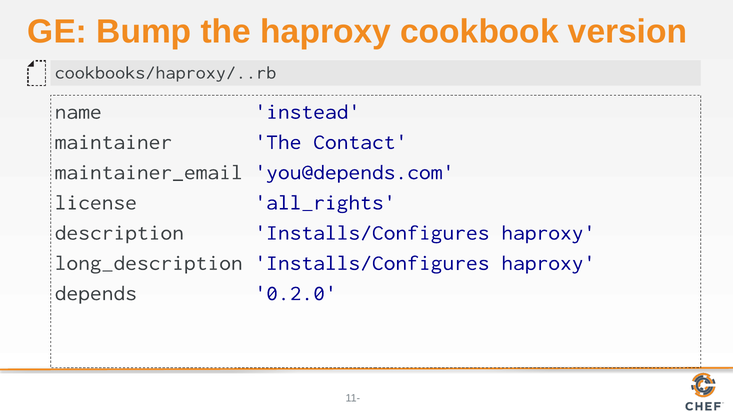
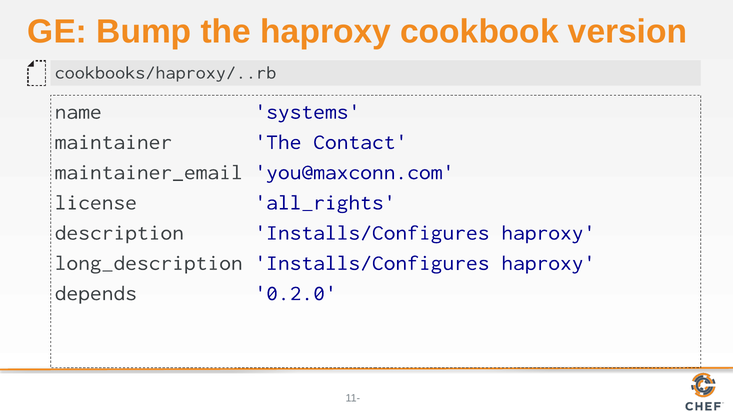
instead: instead -> systems
you@depends.com: you@depends.com -> you@maxconn.com
